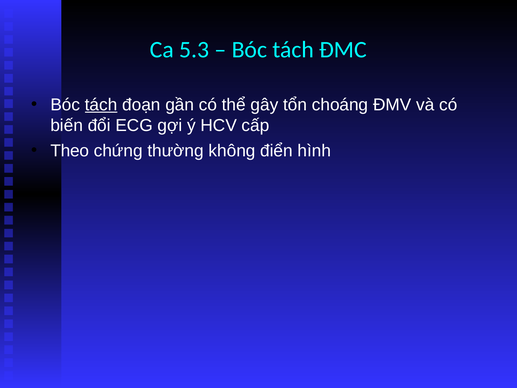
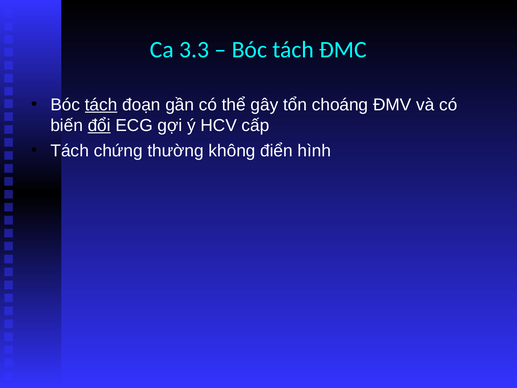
5.3: 5.3 -> 3.3
đổi underline: none -> present
Theo at (70, 151): Theo -> Tách
